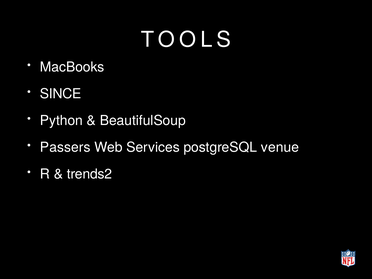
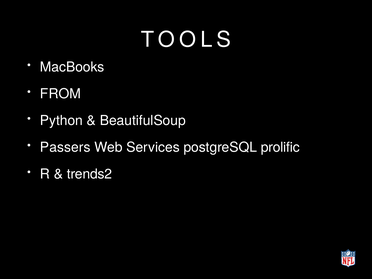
SINCE: SINCE -> FROM
venue: venue -> prolific
